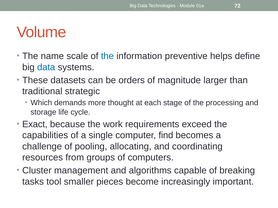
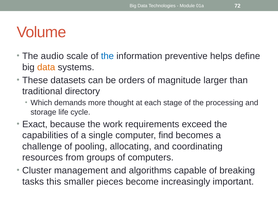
name: name -> audio
data at (46, 67) colour: blue -> orange
strategic: strategic -> directory
tool: tool -> this
